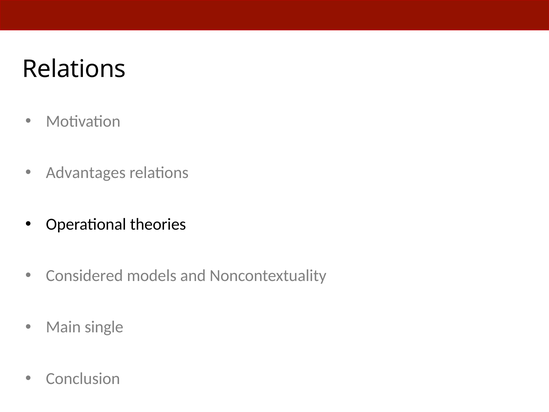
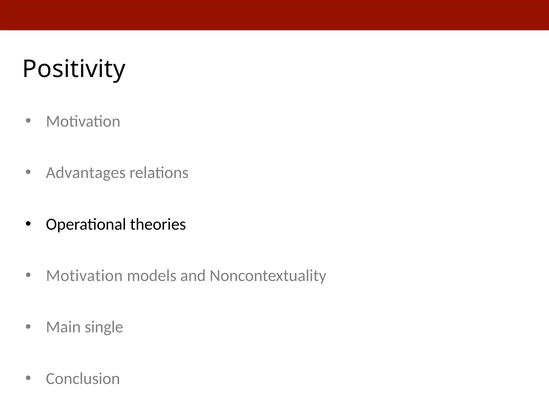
Relations at (74, 69): Relations -> Positivity
Considered at (84, 275): Considered -> Motivation
